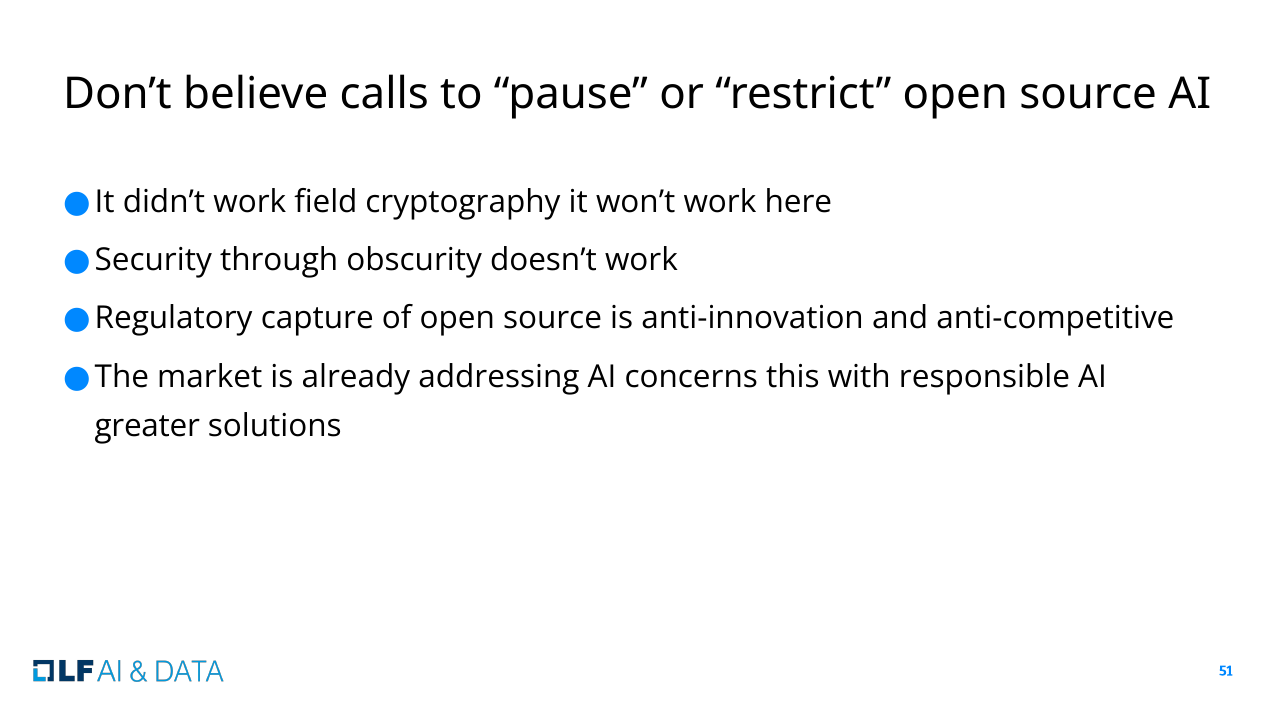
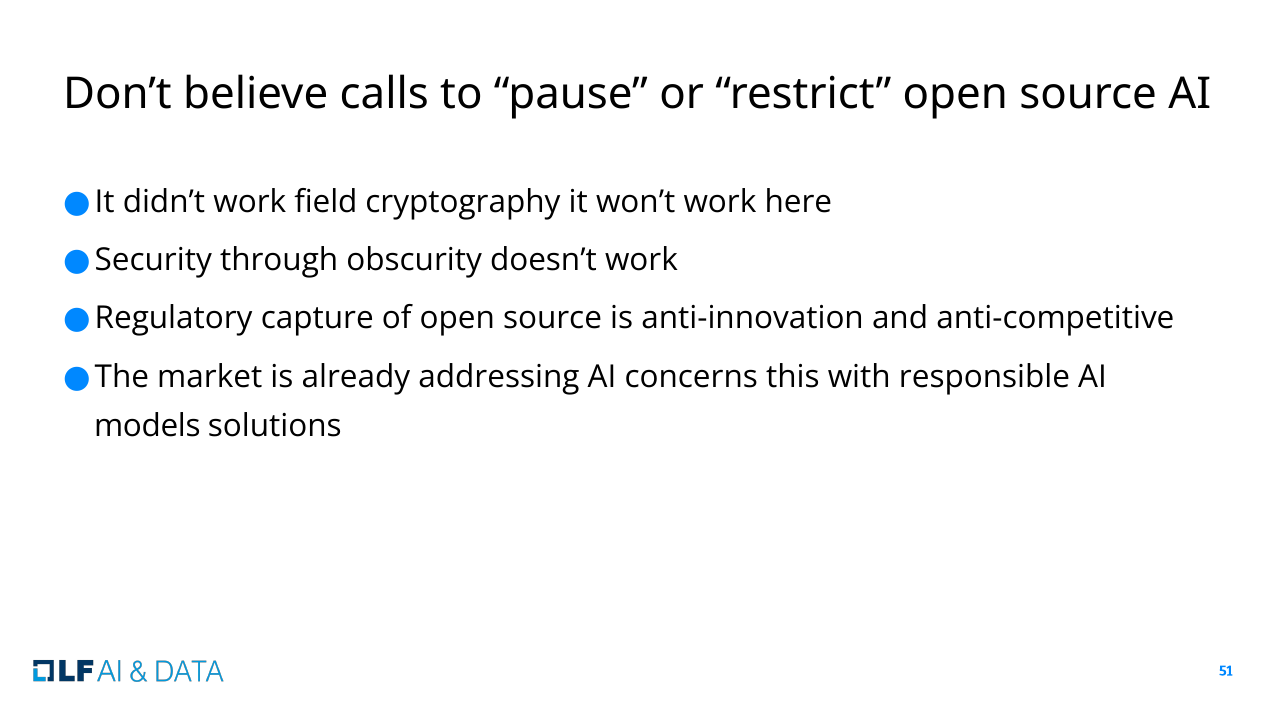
greater: greater -> models
